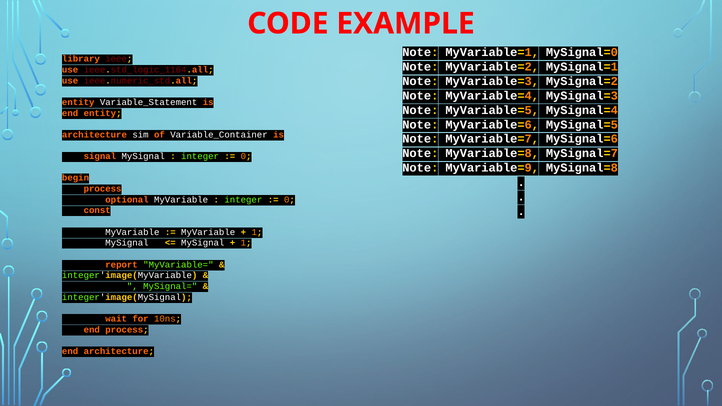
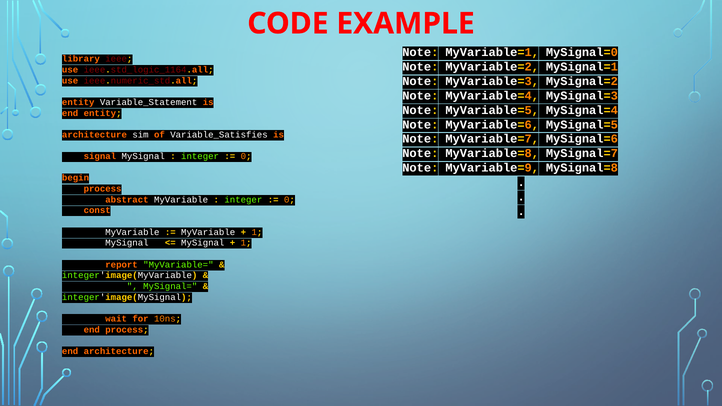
Variable_Container: Variable_Container -> Variable_Satisfies
optional: optional -> abstract
